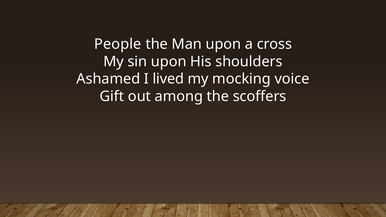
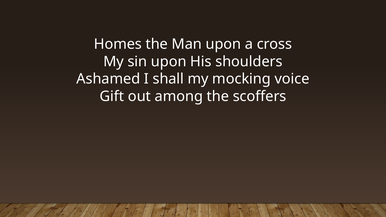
People: People -> Homes
lived: lived -> shall
